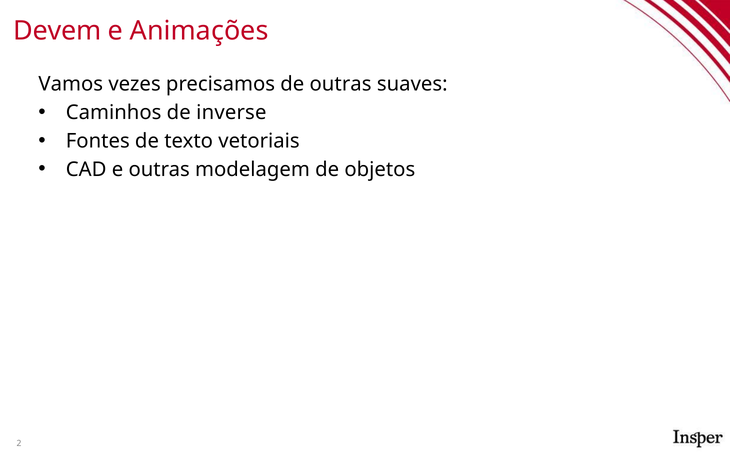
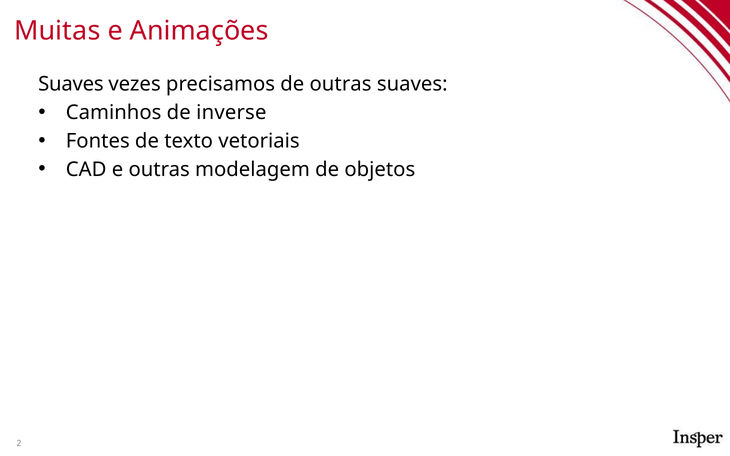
Devem: Devem -> Muitas
Vamos at (71, 84): Vamos -> Suaves
